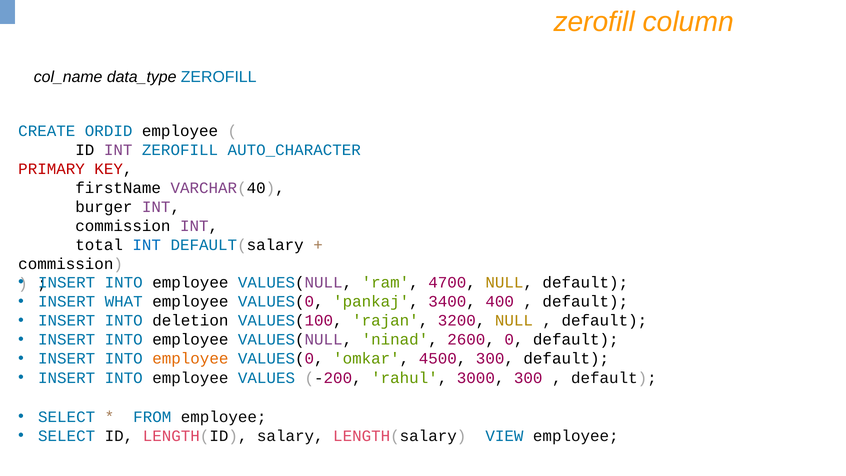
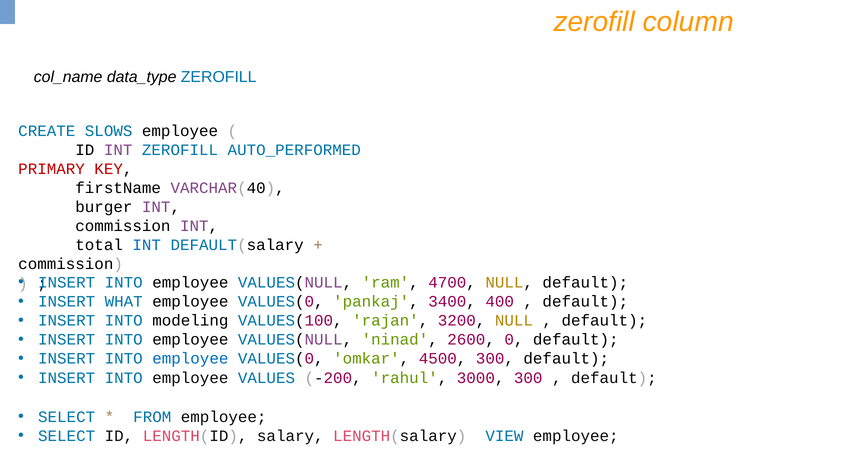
ORDID: ORDID -> SLOWS
AUTO_CHARACTER: AUTO_CHARACTER -> AUTO_PERFORMED
deletion: deletion -> modeling
employee at (190, 359) colour: orange -> blue
